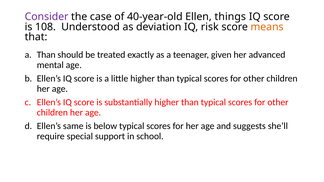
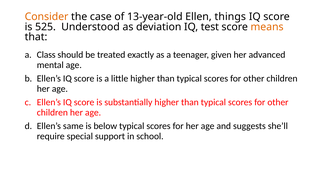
Consider colour: purple -> orange
40-year-old: 40-year-old -> 13-year-old
108: 108 -> 525
risk: risk -> test
a Than: Than -> Class
